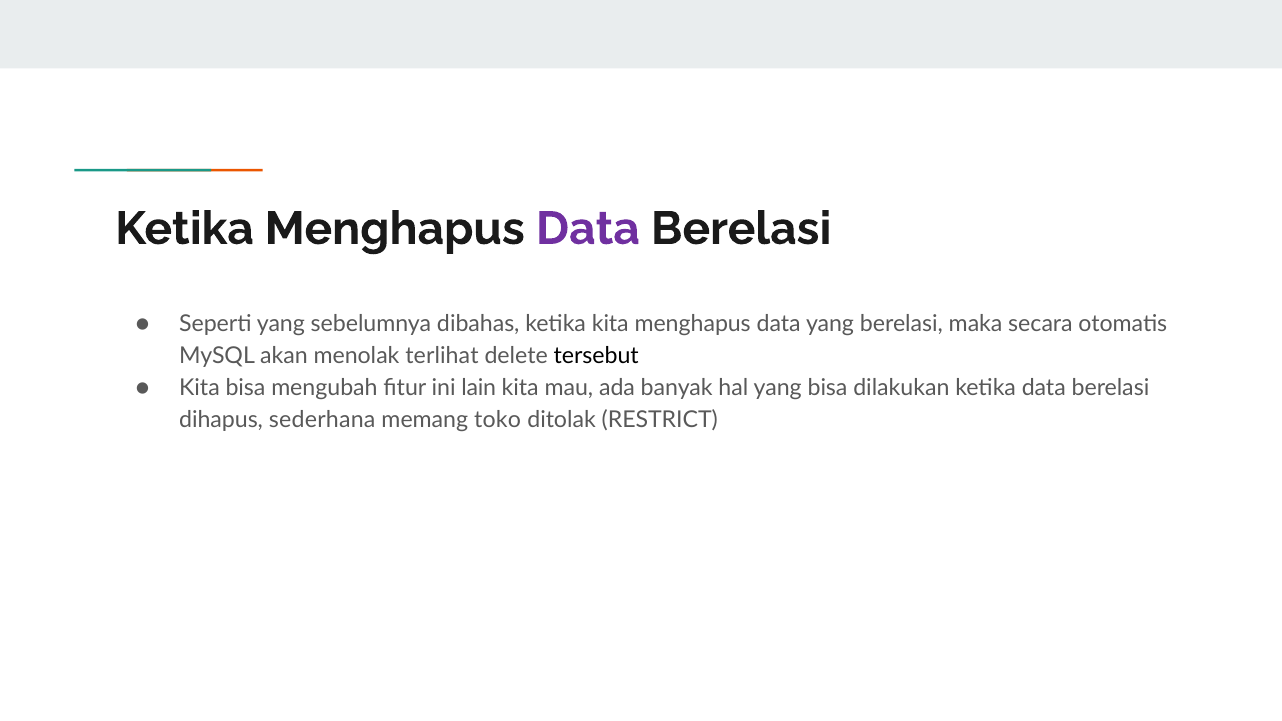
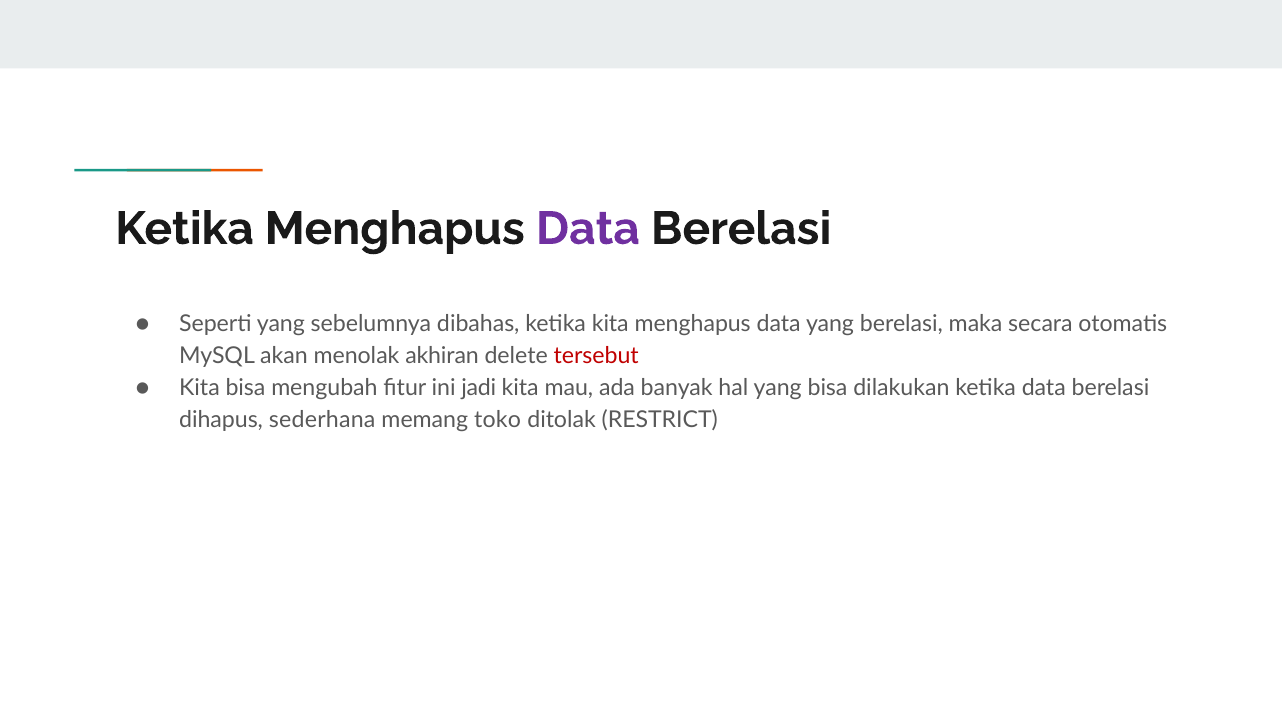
terlihat: terlihat -> akhiran
tersebut colour: black -> red
lain: lain -> jadi
